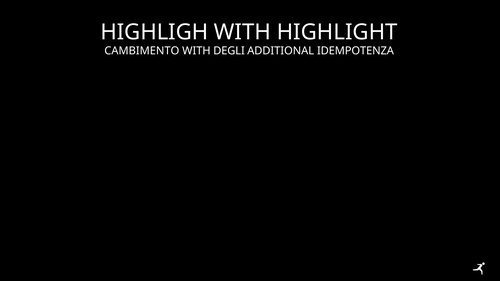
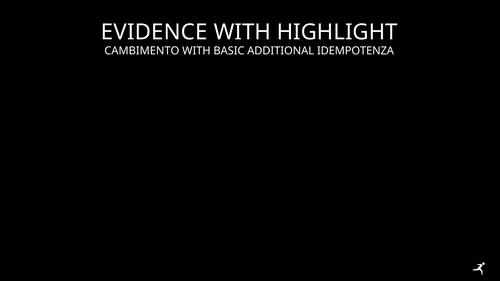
HIGHLIGH: HIGHLIGH -> EVIDENCE
DEGLI: DEGLI -> BASIC
